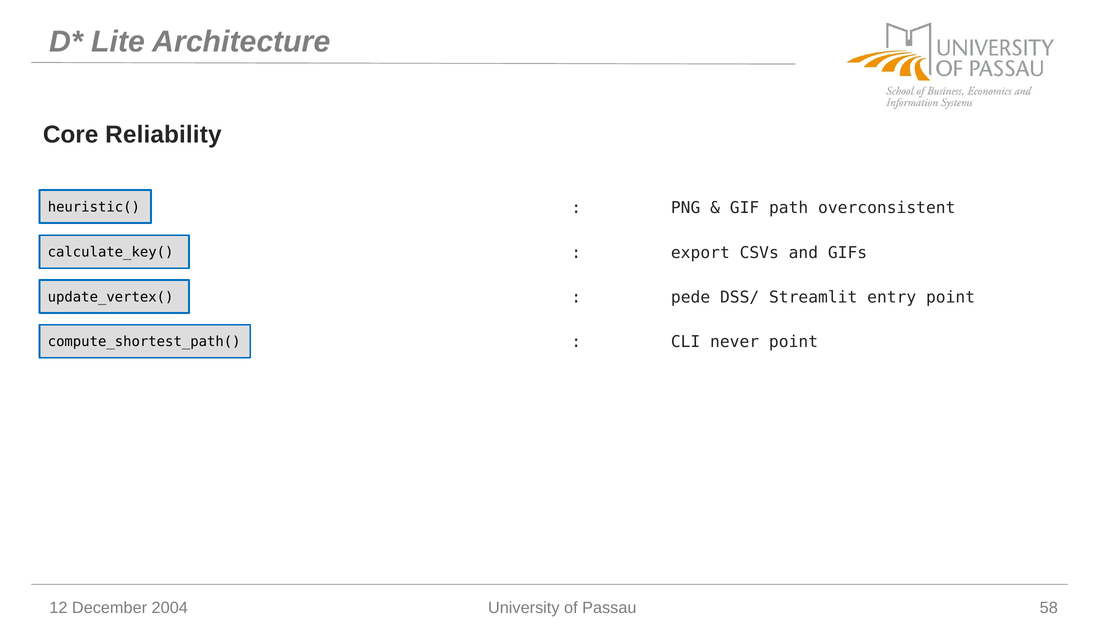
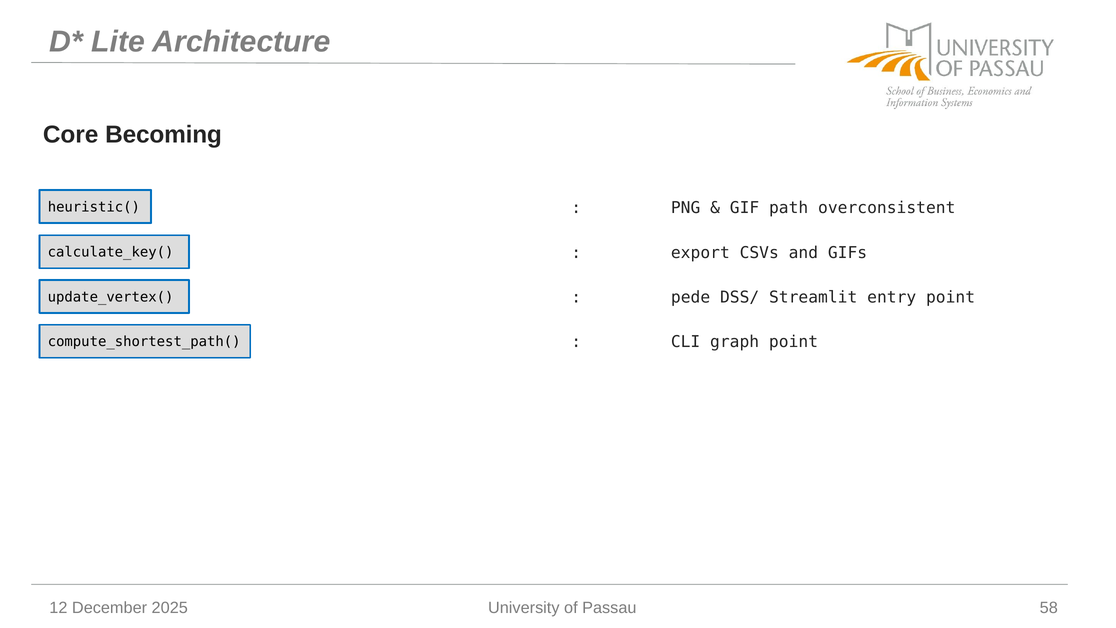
Reliability: Reliability -> Becoming
never: never -> graph
2004: 2004 -> 2025
